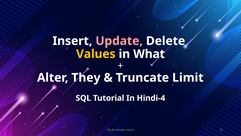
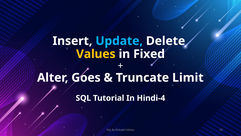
Update colour: pink -> light blue
What: What -> Fixed
They: They -> Goes
